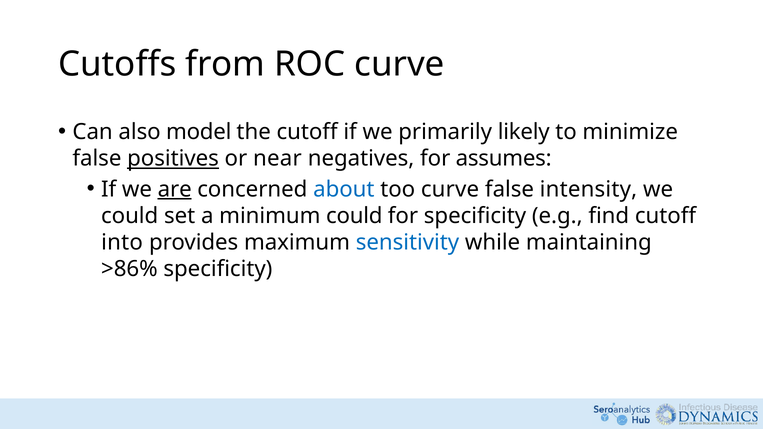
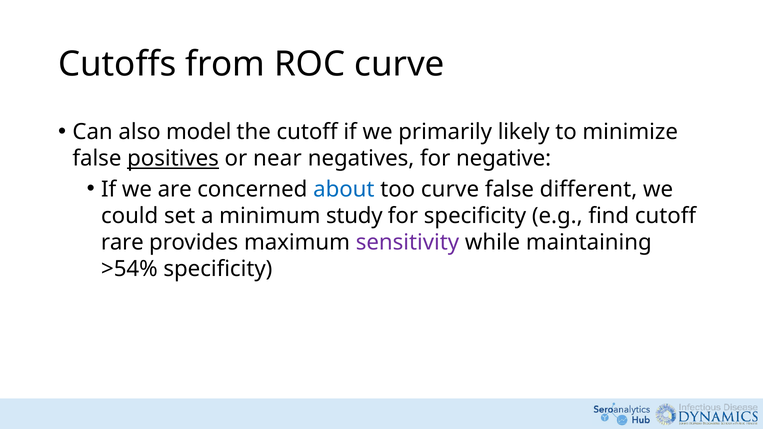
assumes: assumes -> negative
are underline: present -> none
intensity: intensity -> different
minimum could: could -> study
into: into -> rare
sensitivity colour: blue -> purple
>86%: >86% -> >54%
